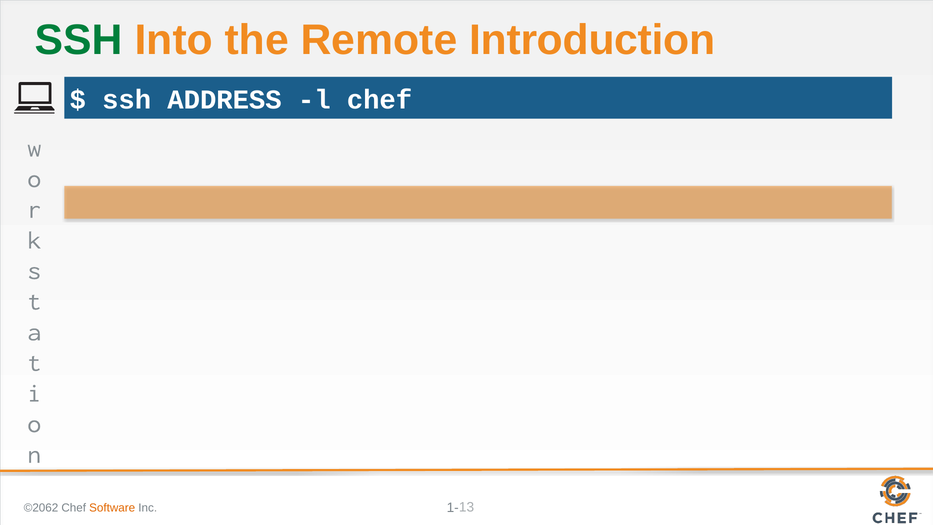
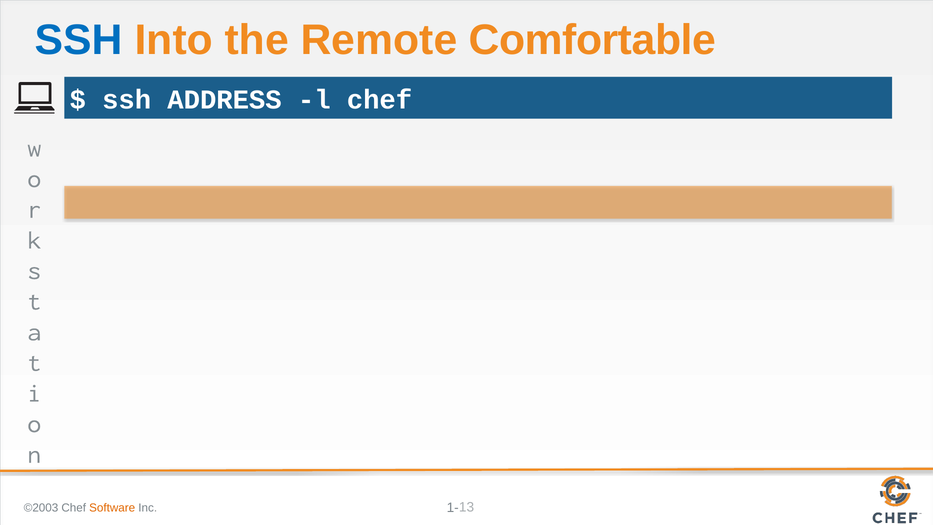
SSH at (79, 40) colour: green -> blue
Introduction: Introduction -> Comfortable
©2062: ©2062 -> ©2003
